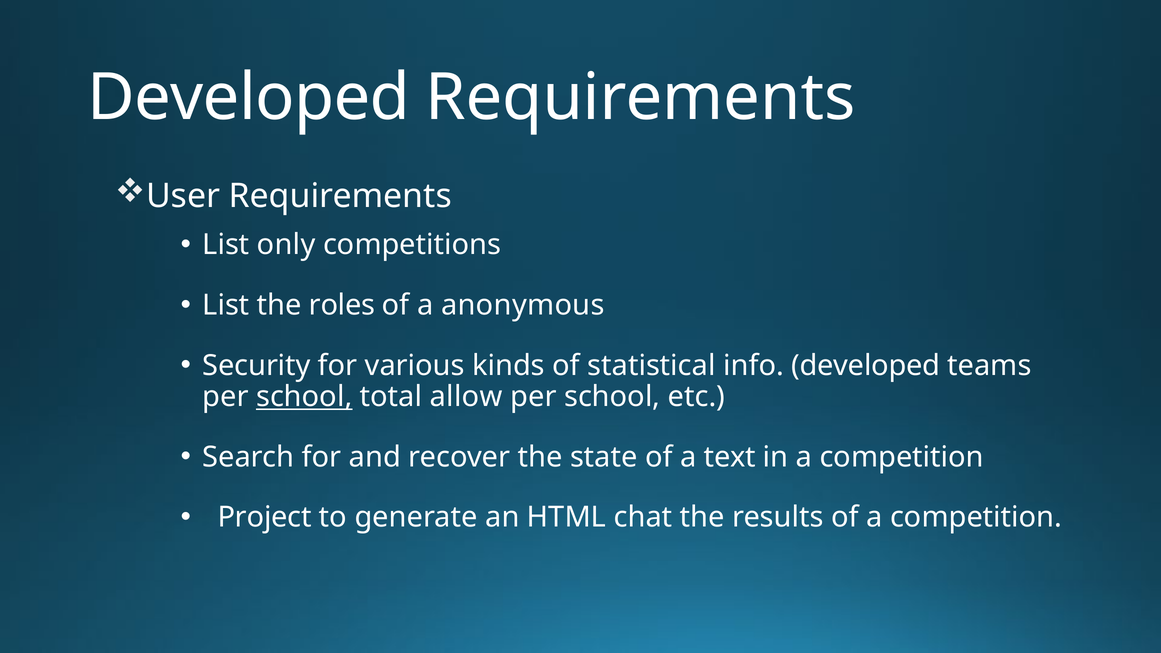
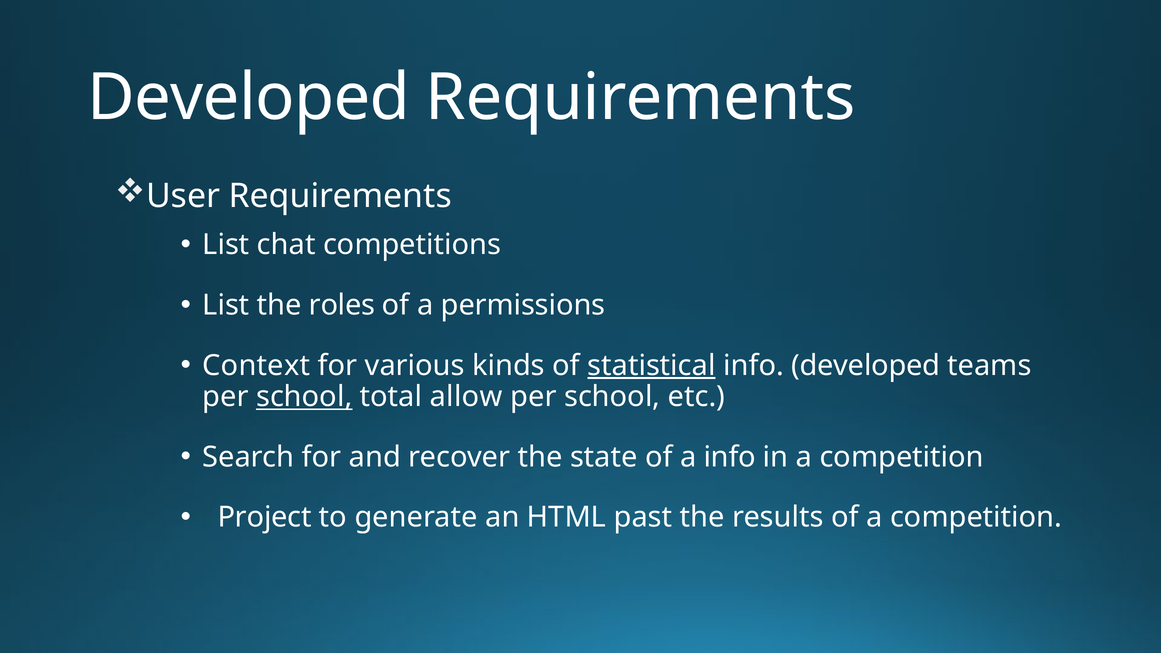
only: only -> chat
anonymous: anonymous -> permissions
Security: Security -> Context
statistical underline: none -> present
a text: text -> info
chat: chat -> past
